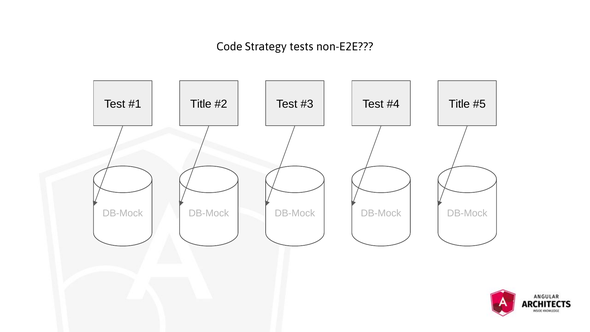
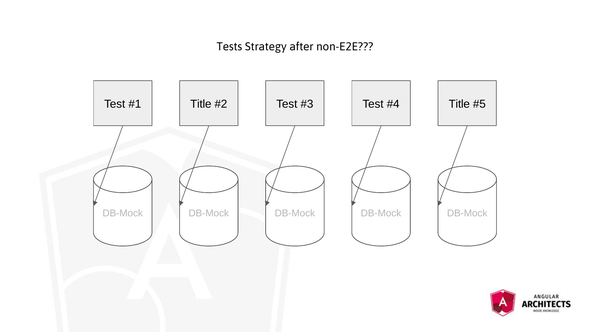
Code: Code -> Tests
tests: tests -> after
